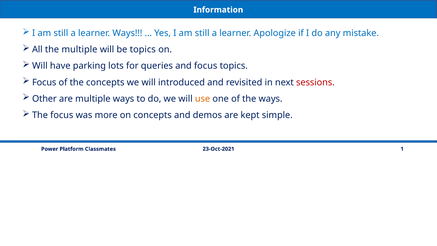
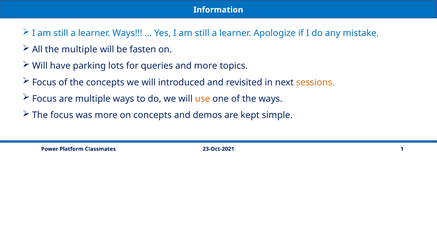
be topics: topics -> fasten
and focus: focus -> more
sessions colour: red -> orange
Other at (44, 99): Other -> Focus
